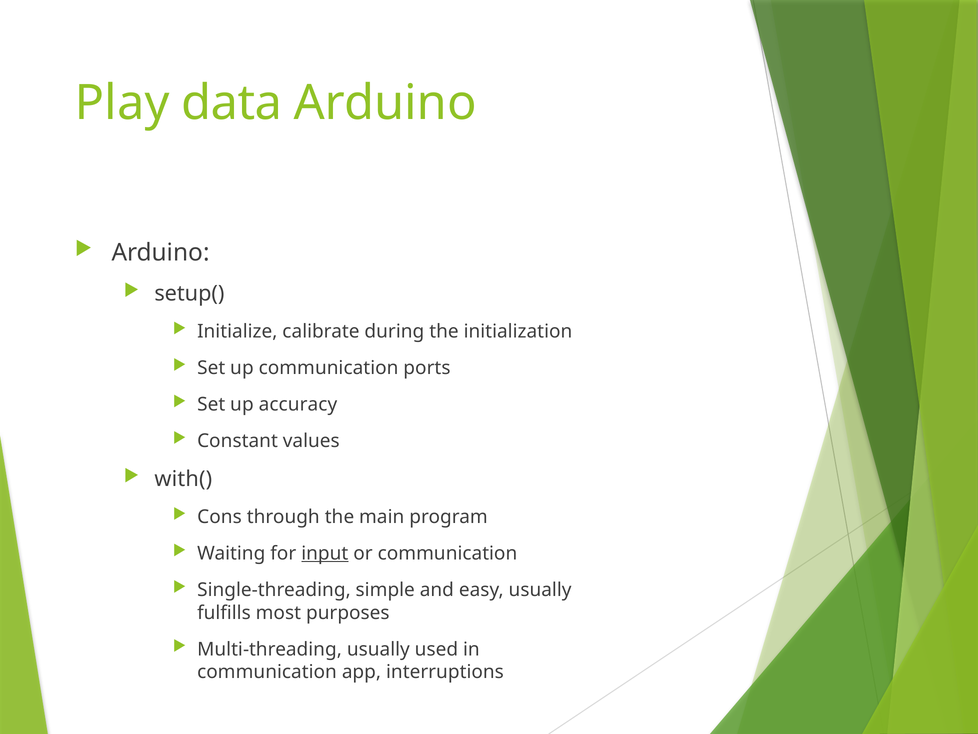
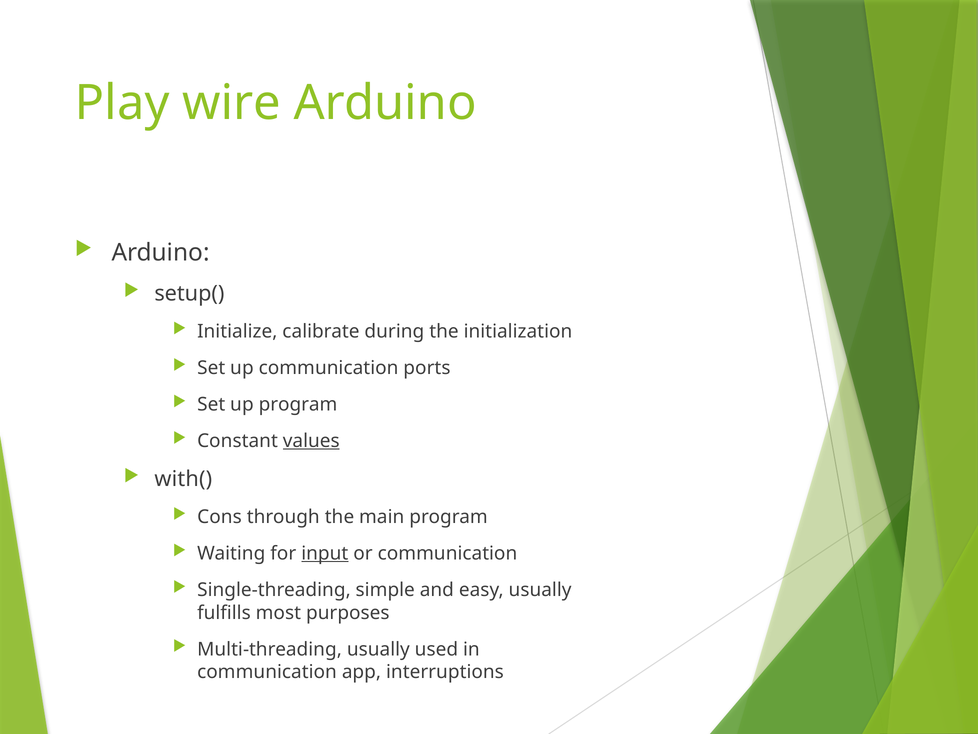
data: data -> wire
up accuracy: accuracy -> program
values underline: none -> present
